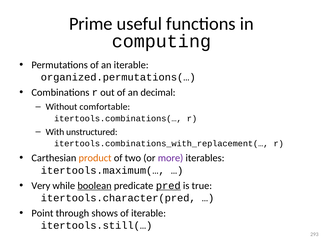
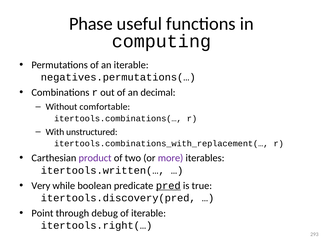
Prime: Prime -> Phase
organized.permutations(…: organized.permutations(… -> negatives.permutations(…
product colour: orange -> purple
itertools.maximum(…: itertools.maximum(… -> itertools.written(…
boolean underline: present -> none
itertools.character(pred: itertools.character(pred -> itertools.discovery(pred
shows: shows -> debug
itertools.still(…: itertools.still(… -> itertools.right(…
